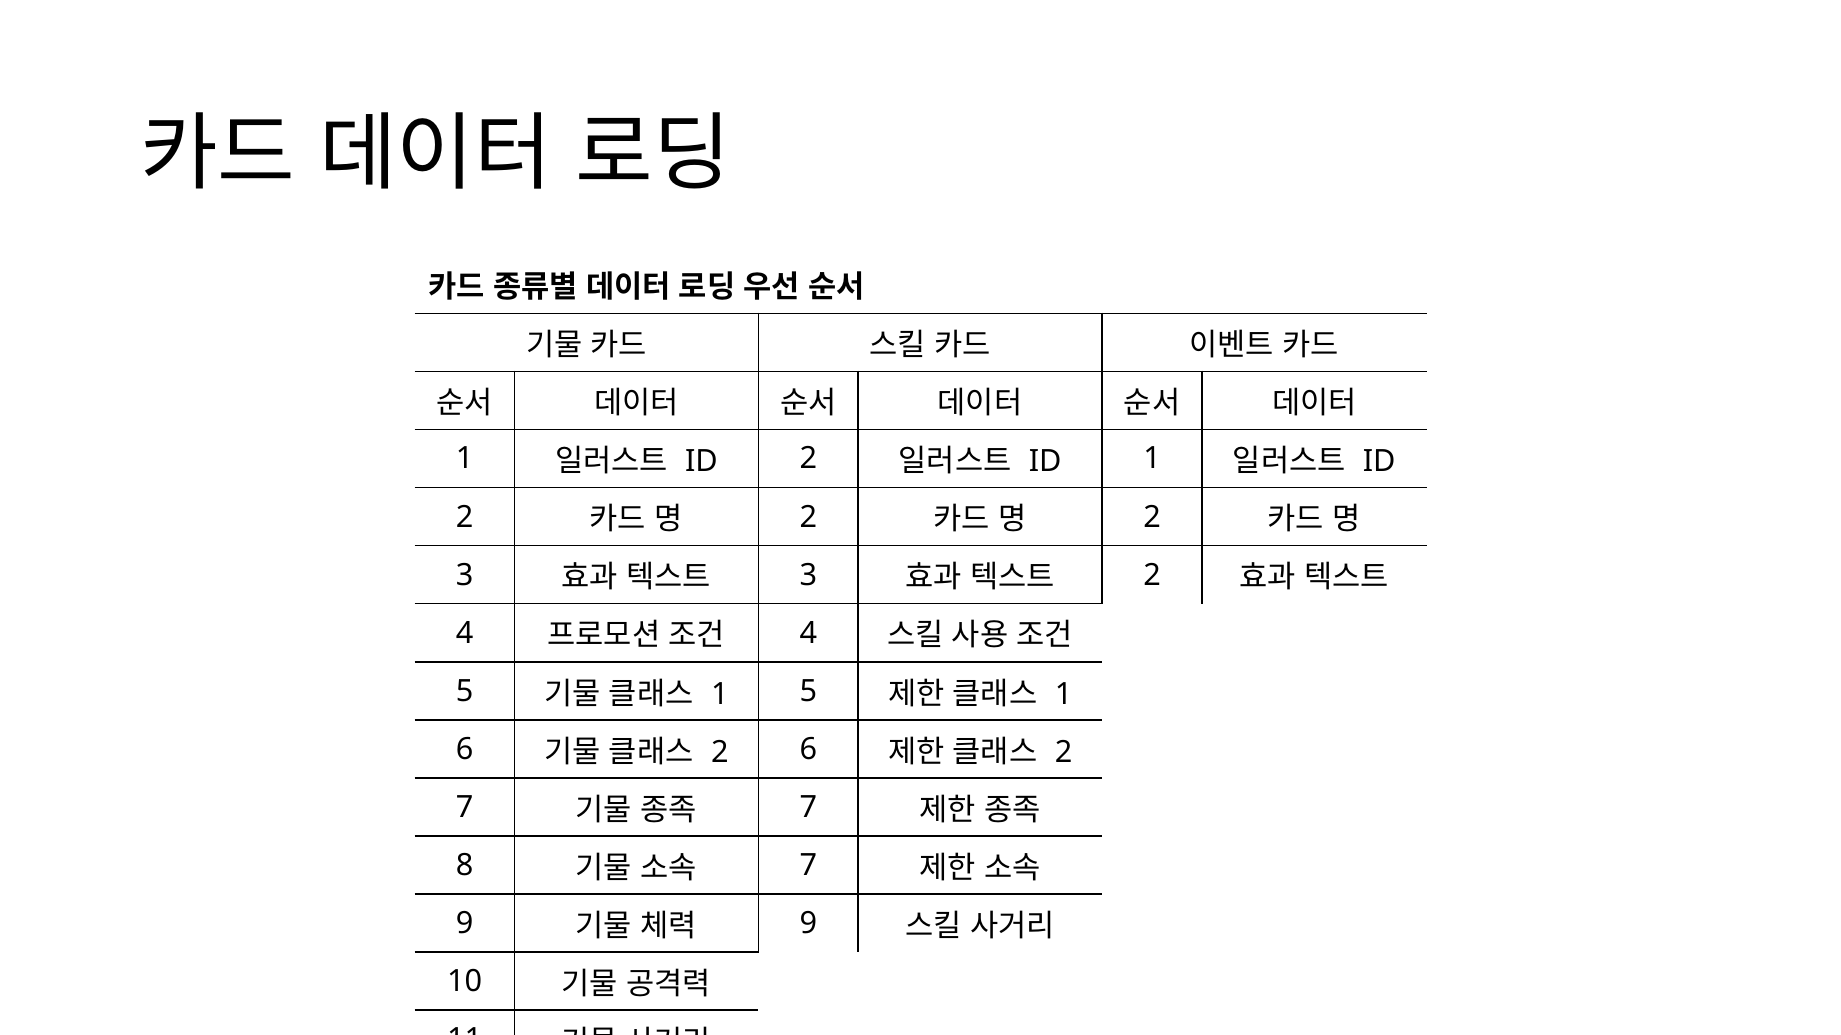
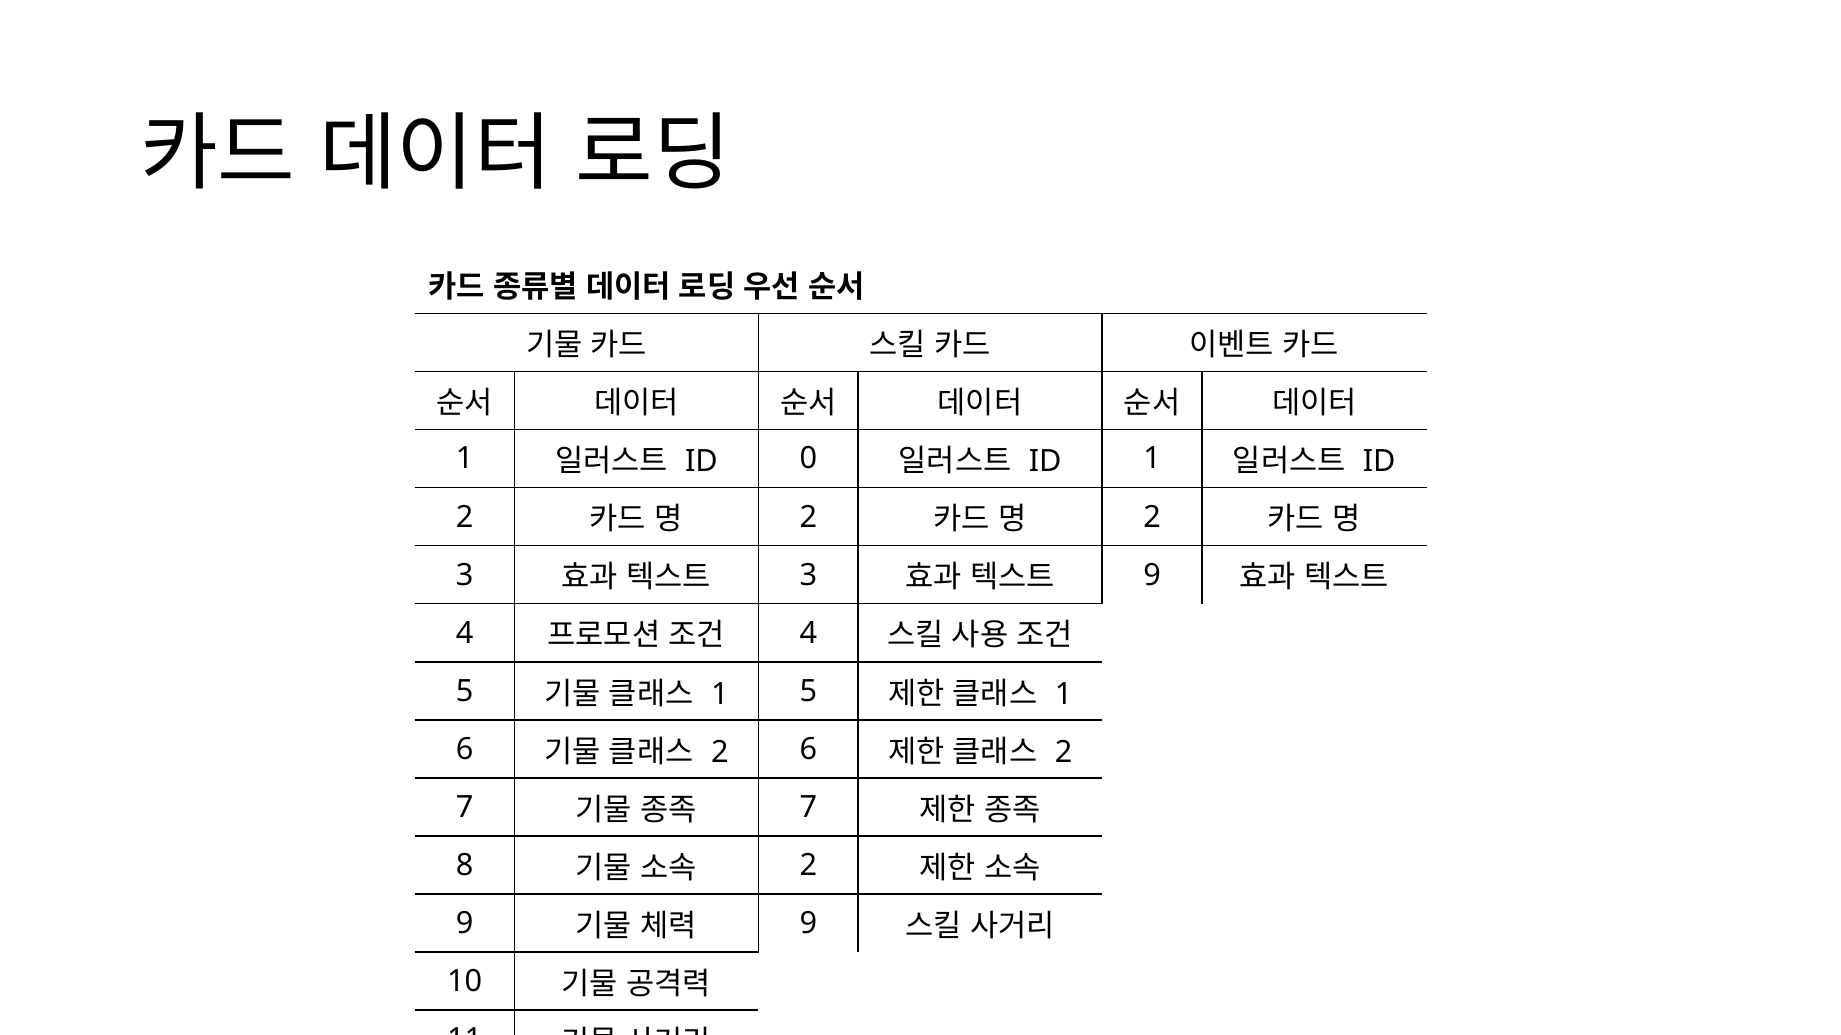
2 at (808, 459): 2 -> 0
2 at (1152, 575): 2 -> 9
7 at (808, 866): 7 -> 2
